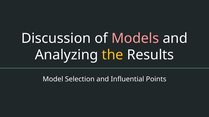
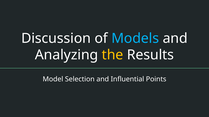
Models colour: pink -> light blue
